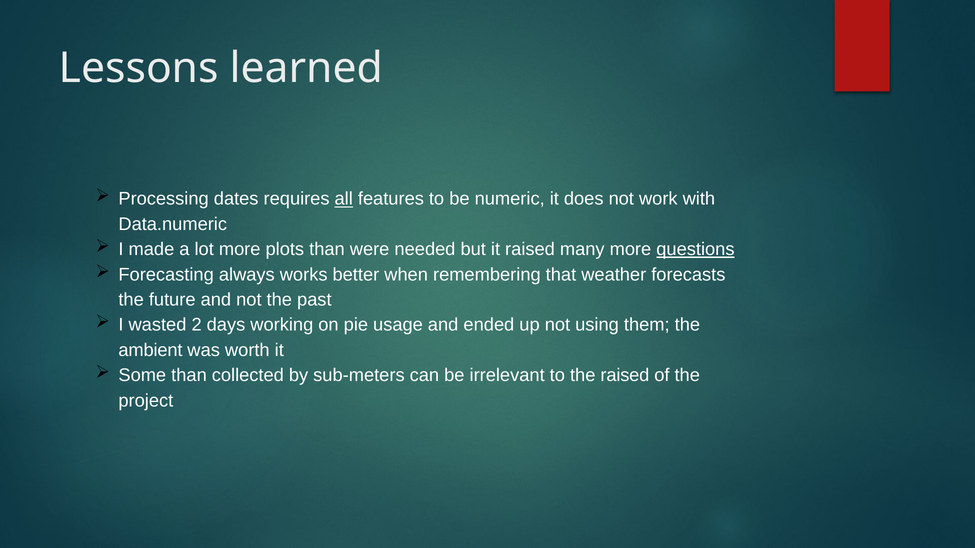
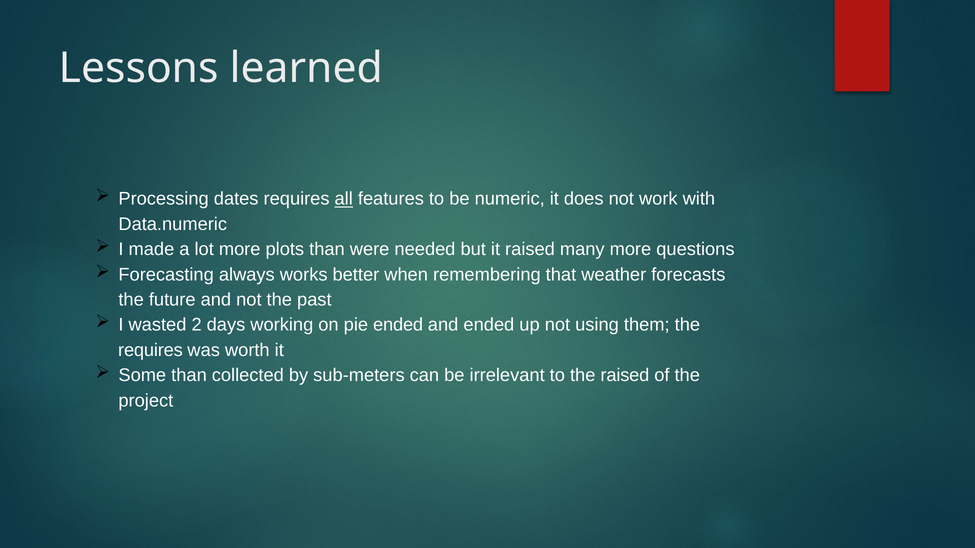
questions underline: present -> none
pie usage: usage -> ended
ambient at (150, 350): ambient -> requires
